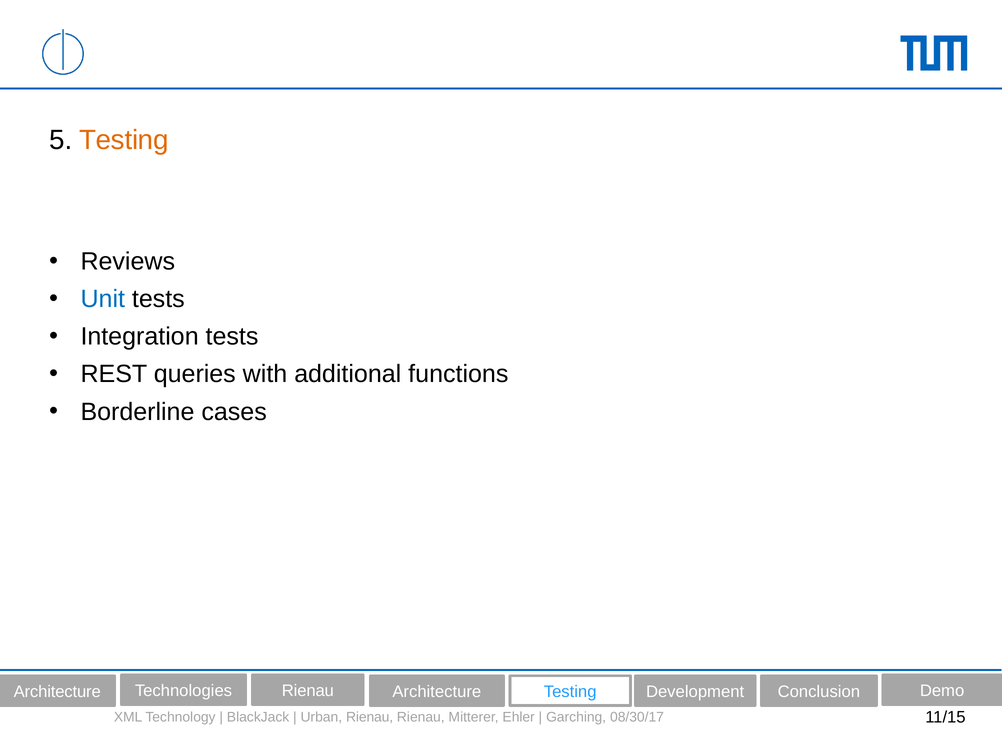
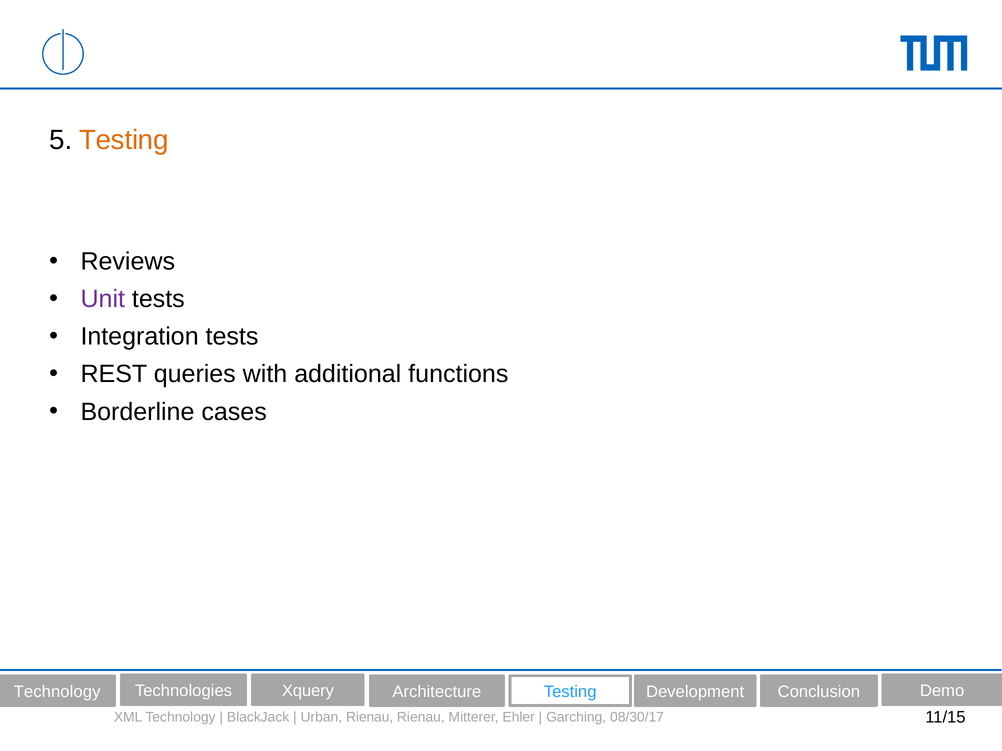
Unit colour: blue -> purple
Architecture at (57, 692): Architecture -> Technology
Technologies Rienau: Rienau -> Xquery
